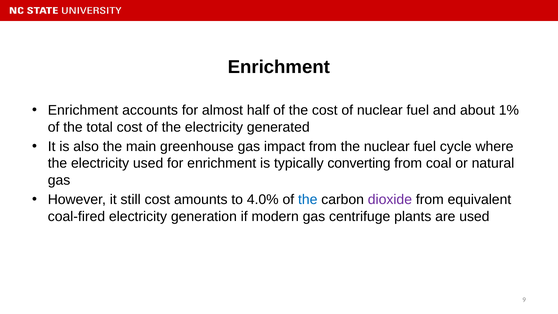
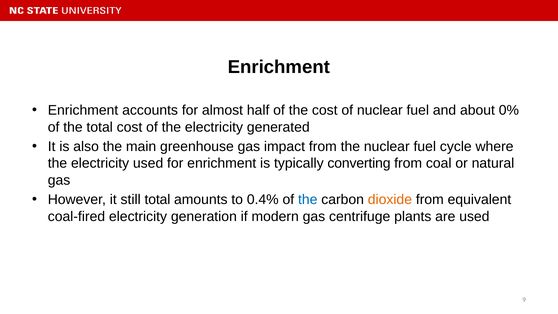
1%: 1% -> 0%
still cost: cost -> total
4.0%: 4.0% -> 0.4%
dioxide colour: purple -> orange
